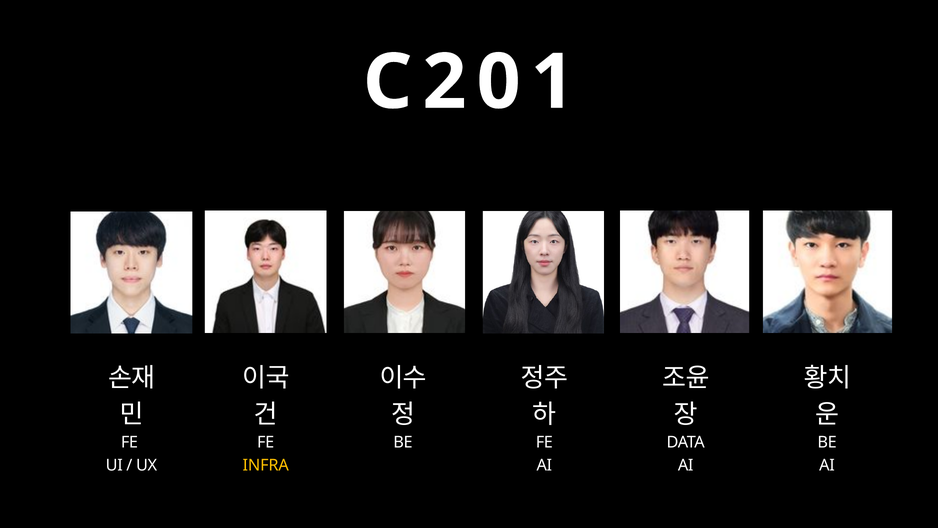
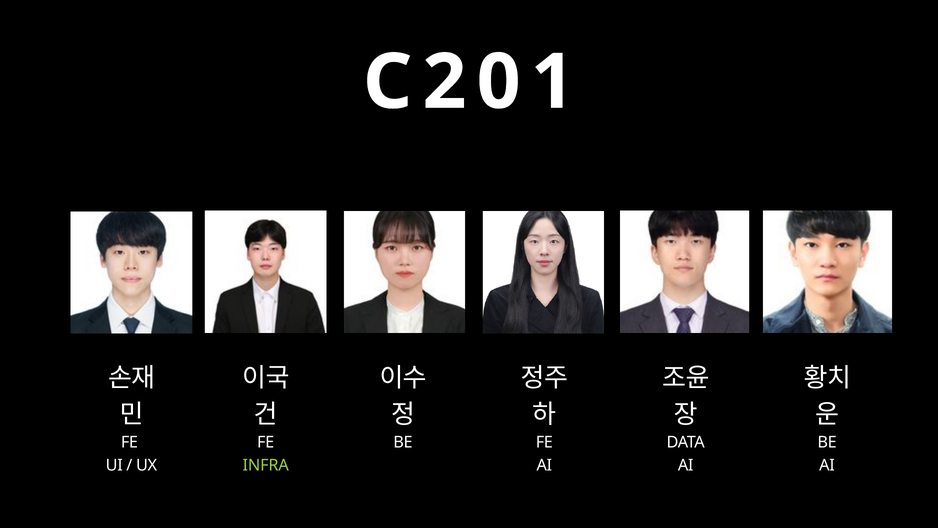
INFRA colour: yellow -> light green
